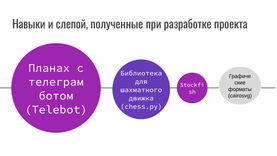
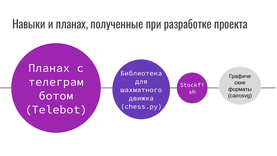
и слепой: слепой -> планах
